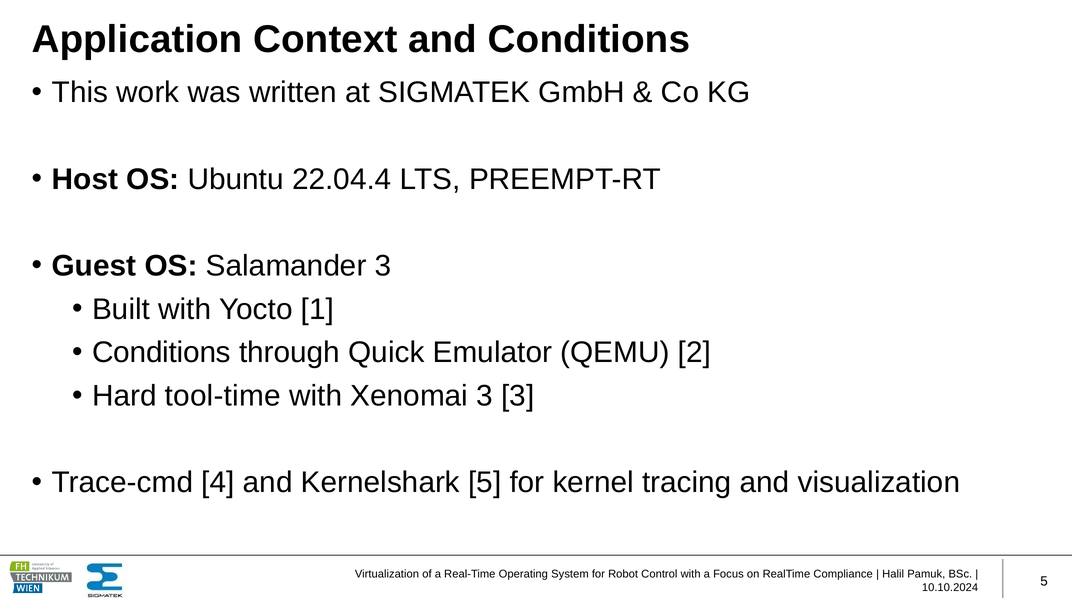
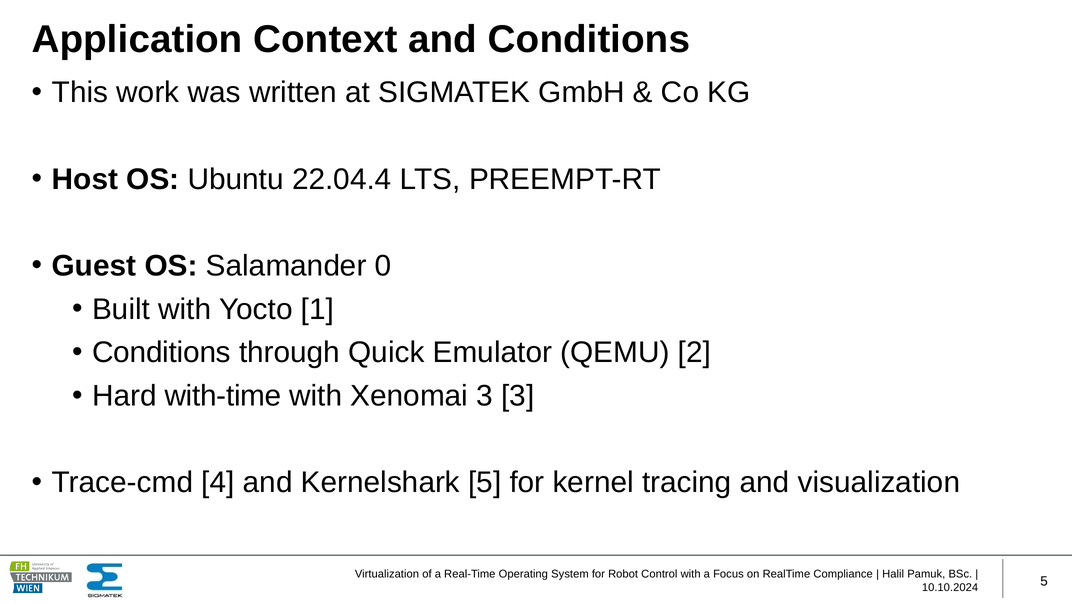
Salamander 3: 3 -> 0
tool-time: tool-time -> with-time
